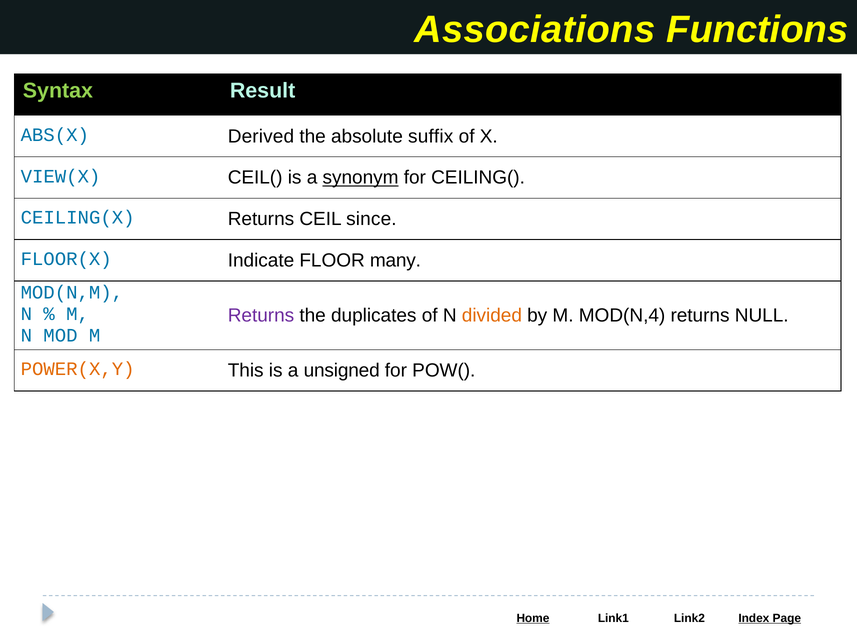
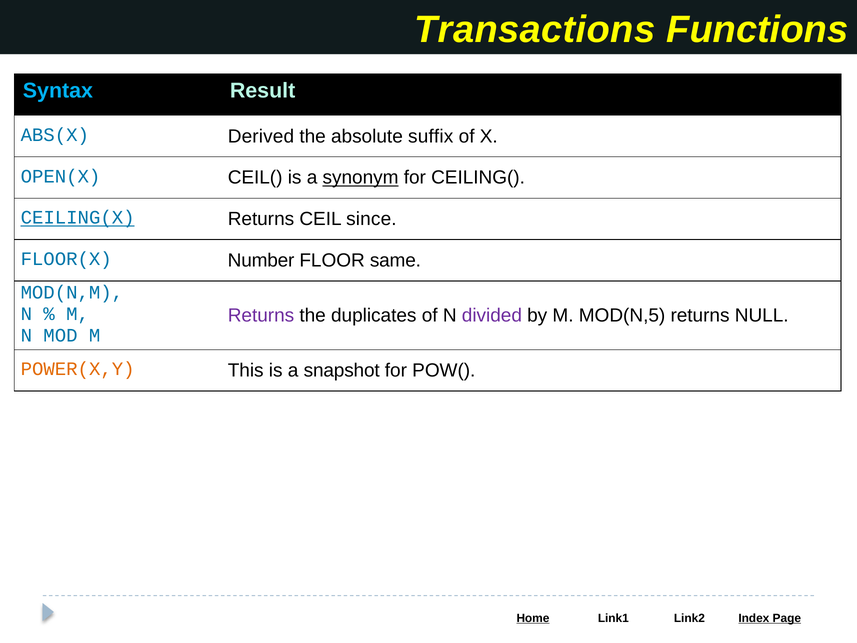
Associations: Associations -> Transactions
Syntax colour: light green -> light blue
VIEW(X: VIEW(X -> OPEN(X
CEILING(X underline: none -> present
Indicate: Indicate -> Number
many: many -> same
divided colour: orange -> purple
MOD(N,4: MOD(N,4 -> MOD(N,5
unsigned: unsigned -> snapshot
